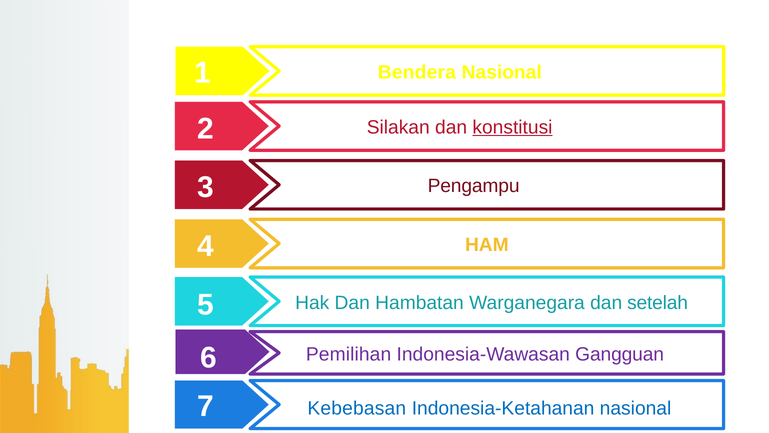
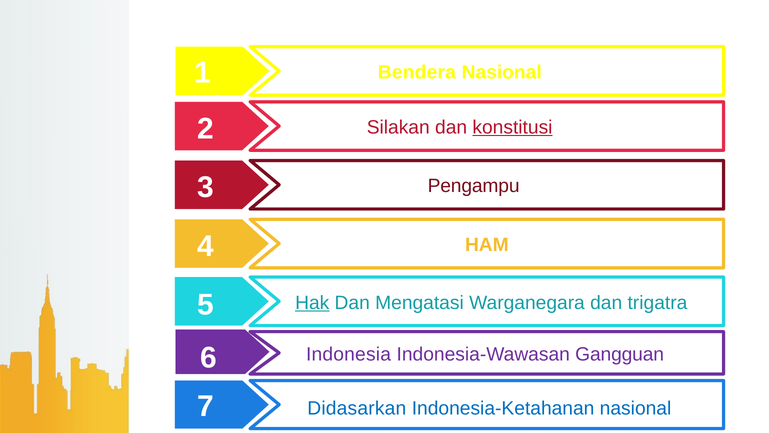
Hak underline: none -> present
Hambatan: Hambatan -> Mengatasi
setelah: setelah -> trigatra
Pemilihan: Pemilihan -> Indonesia
Kebebasan: Kebebasan -> Didasarkan
